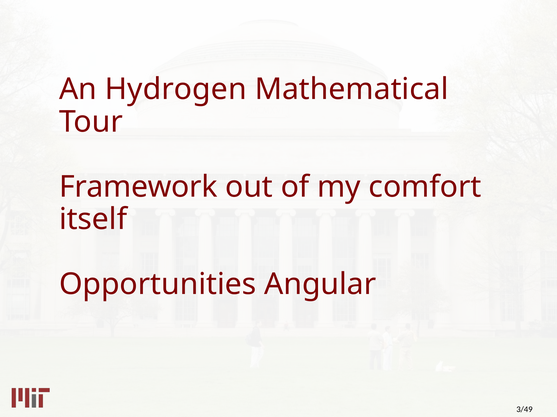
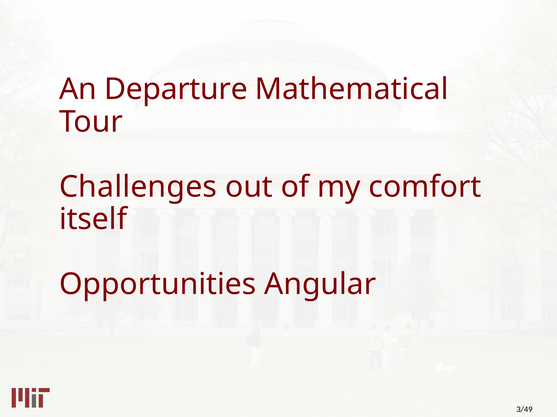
Hydrogen: Hydrogen -> Departure
Framework: Framework -> Challenges
